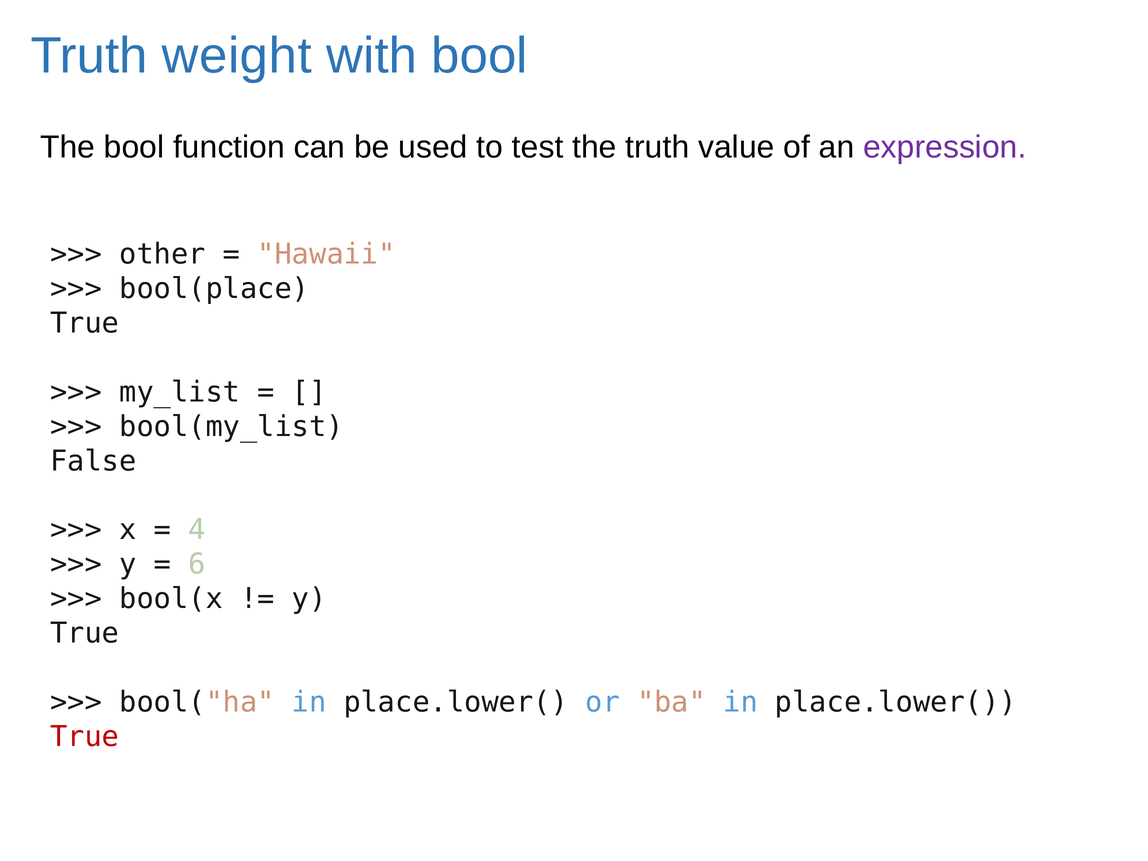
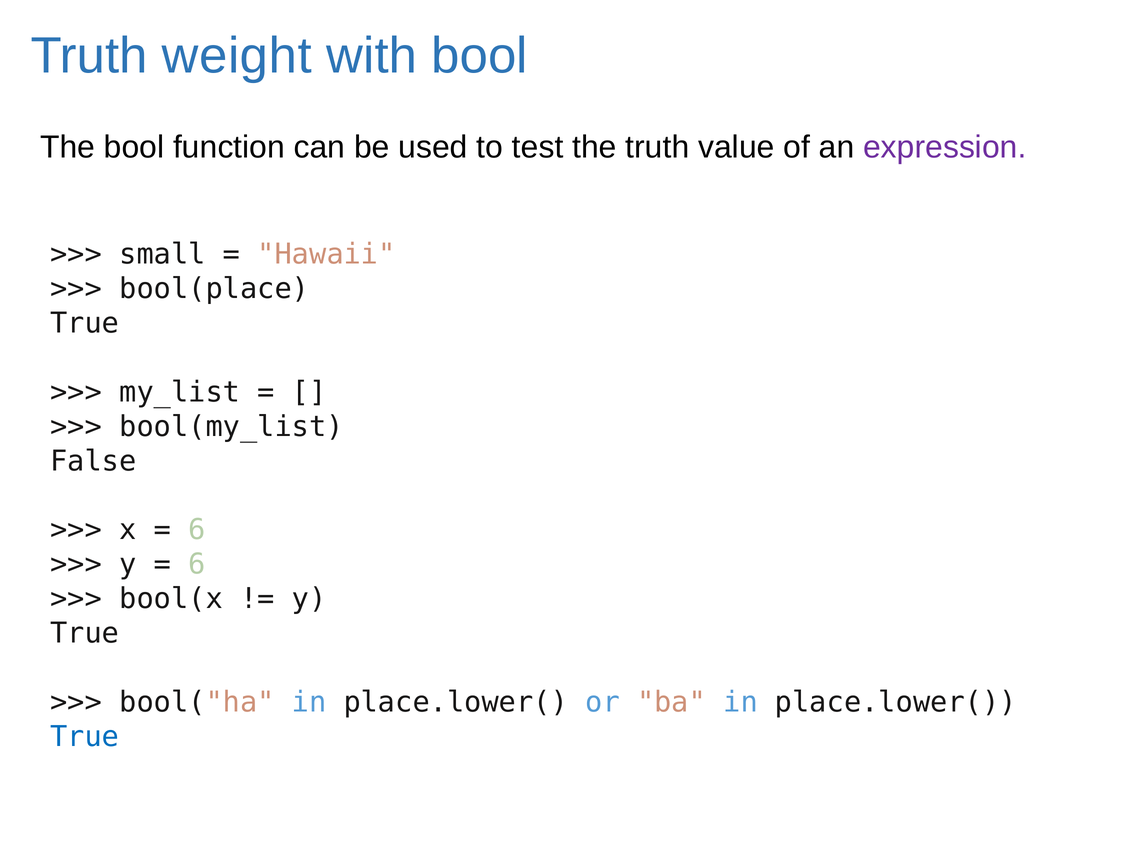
other: other -> small
4 at (197, 530): 4 -> 6
True at (85, 737) colour: red -> blue
